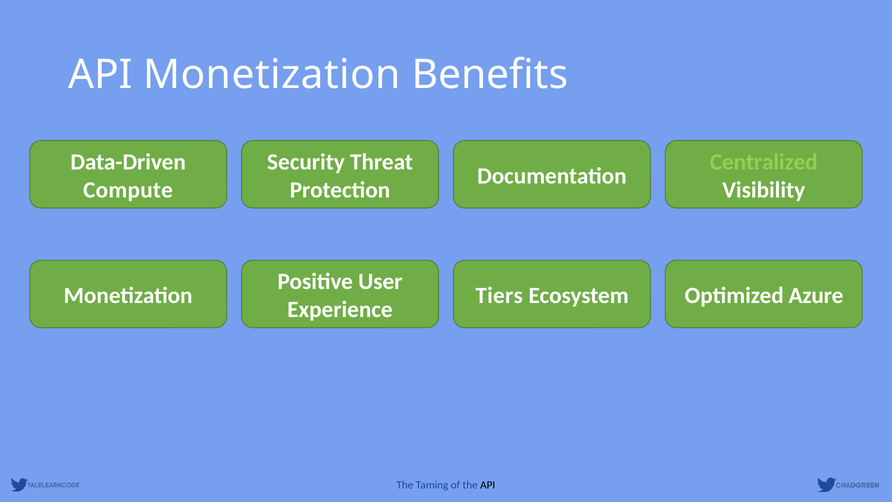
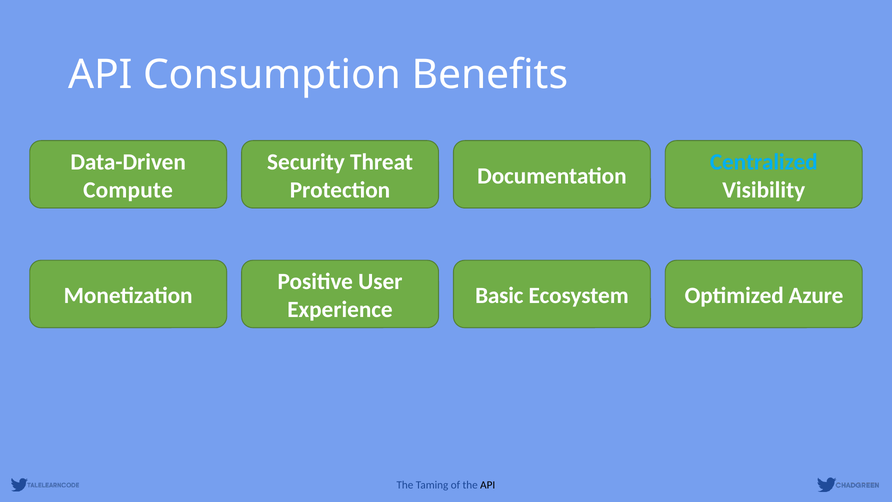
API Monetization: Monetization -> Consumption
Centralized colour: light green -> light blue
Tiers: Tiers -> Basic
